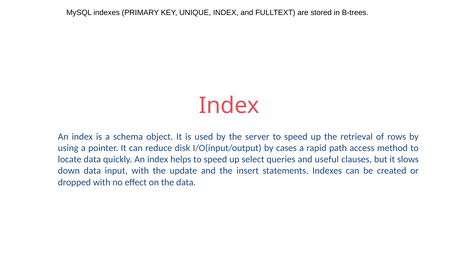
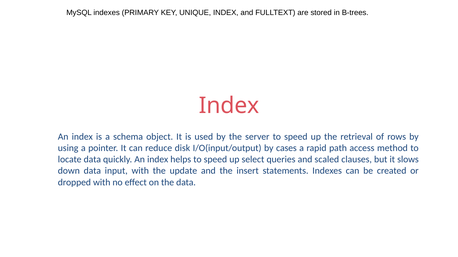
useful: useful -> scaled
